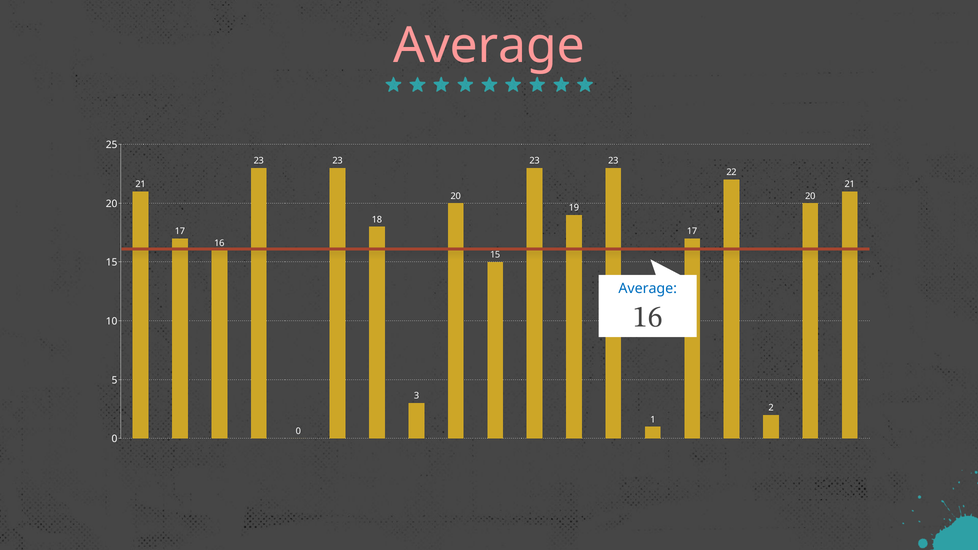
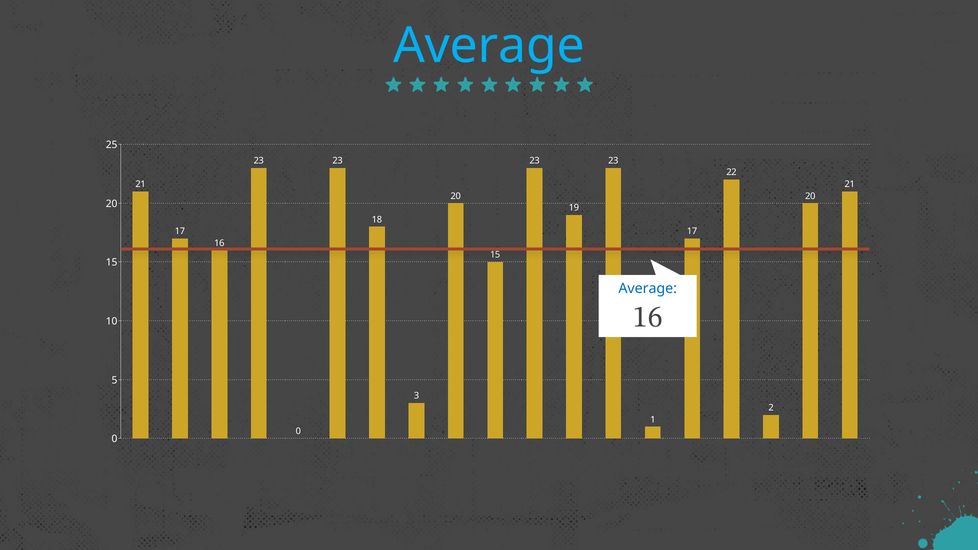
Average at (489, 46) colour: pink -> light blue
